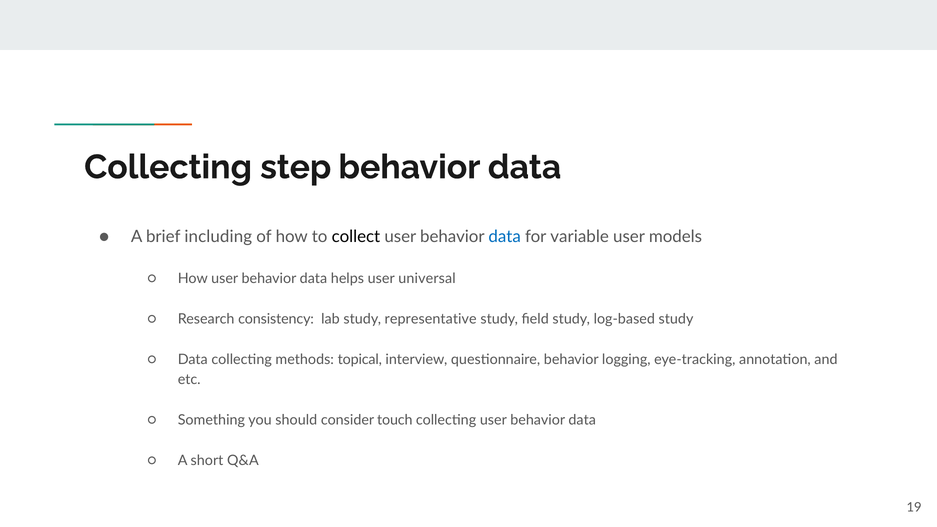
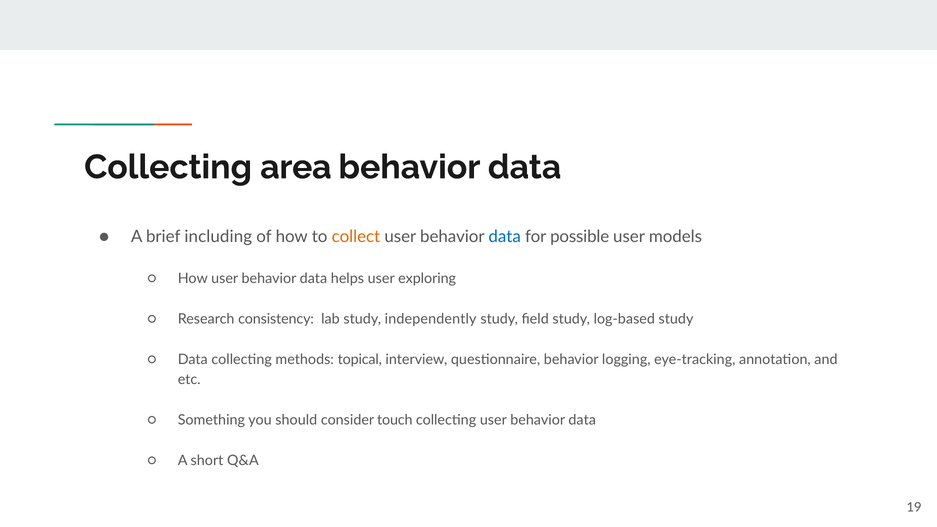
step: step -> area
collect colour: black -> orange
variable: variable -> possible
universal: universal -> exploring
representative: representative -> independently
